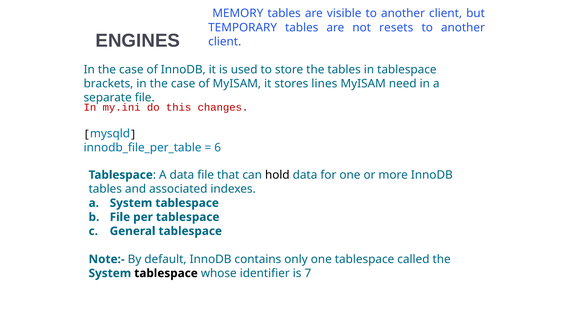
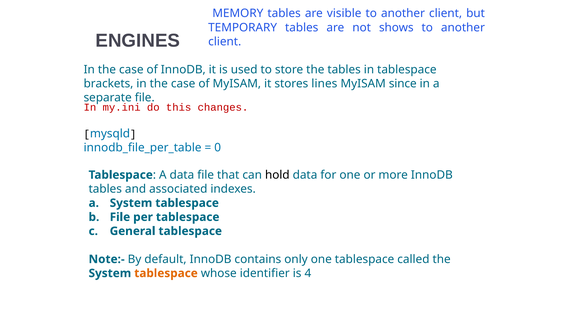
resets: resets -> shows
need: need -> since
6: 6 -> 0
tablespace at (166, 274) colour: black -> orange
7: 7 -> 4
